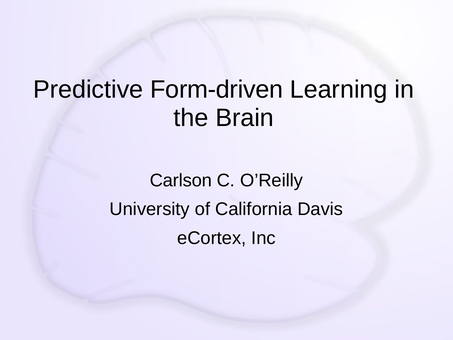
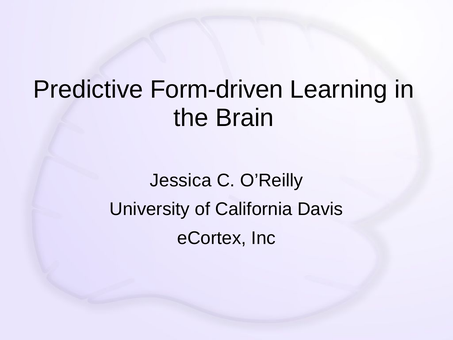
Carlson: Carlson -> Jessica
